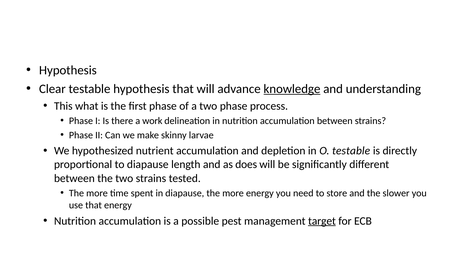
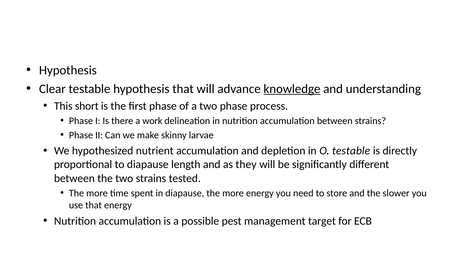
what: what -> short
does: does -> they
target underline: present -> none
